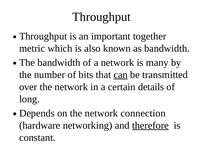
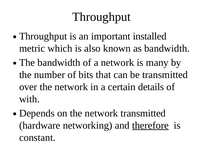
together: together -> installed
can underline: present -> none
long: long -> with
network connection: connection -> transmitted
